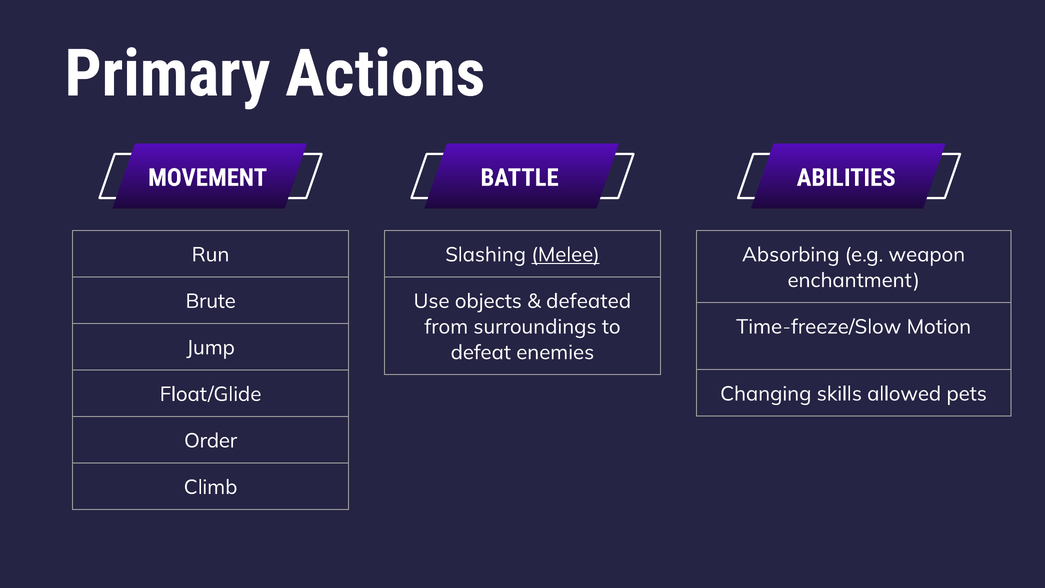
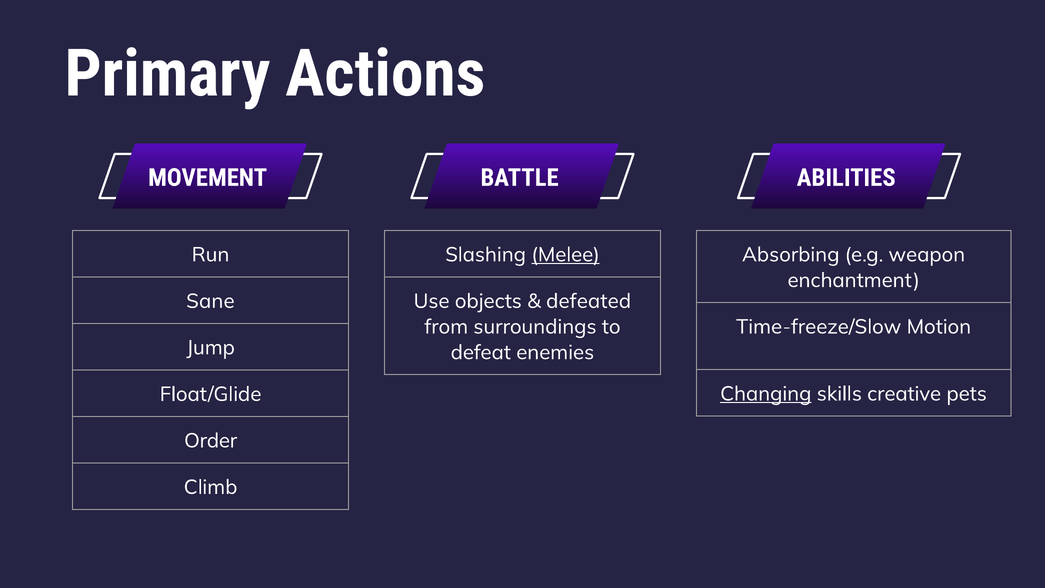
Brute: Brute -> Sane
Changing underline: none -> present
allowed: allowed -> creative
